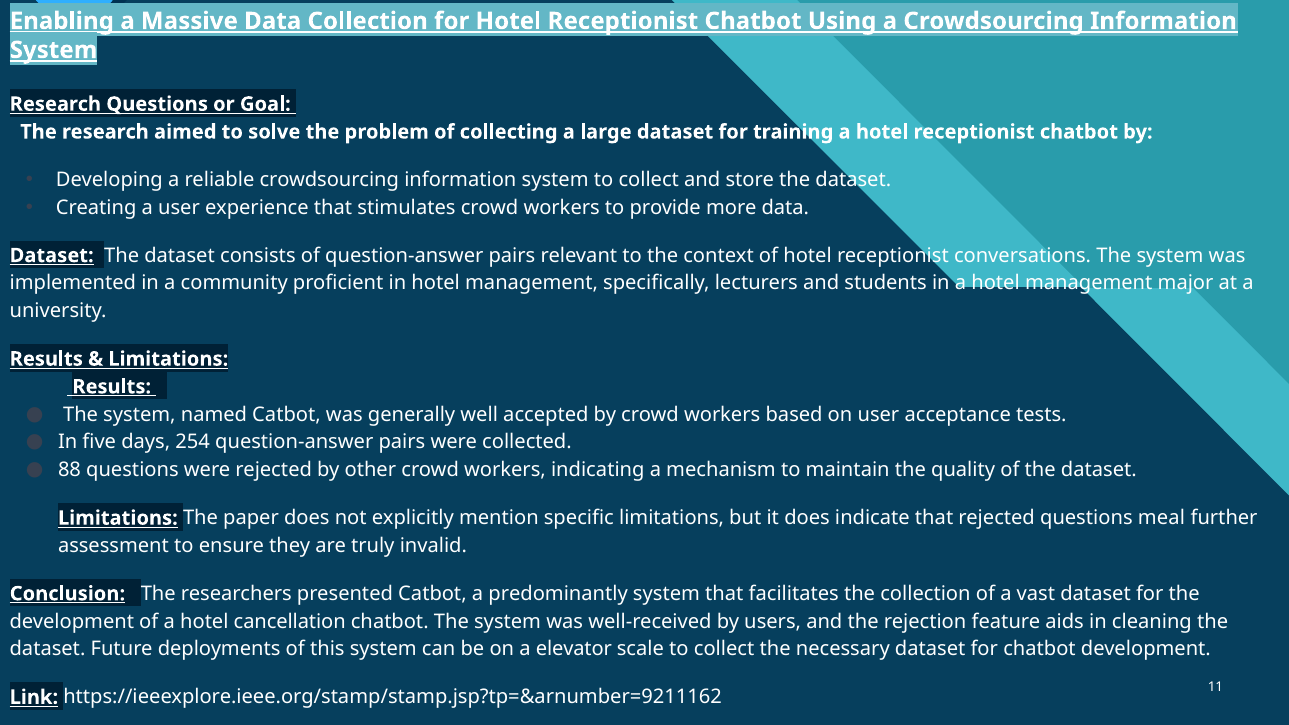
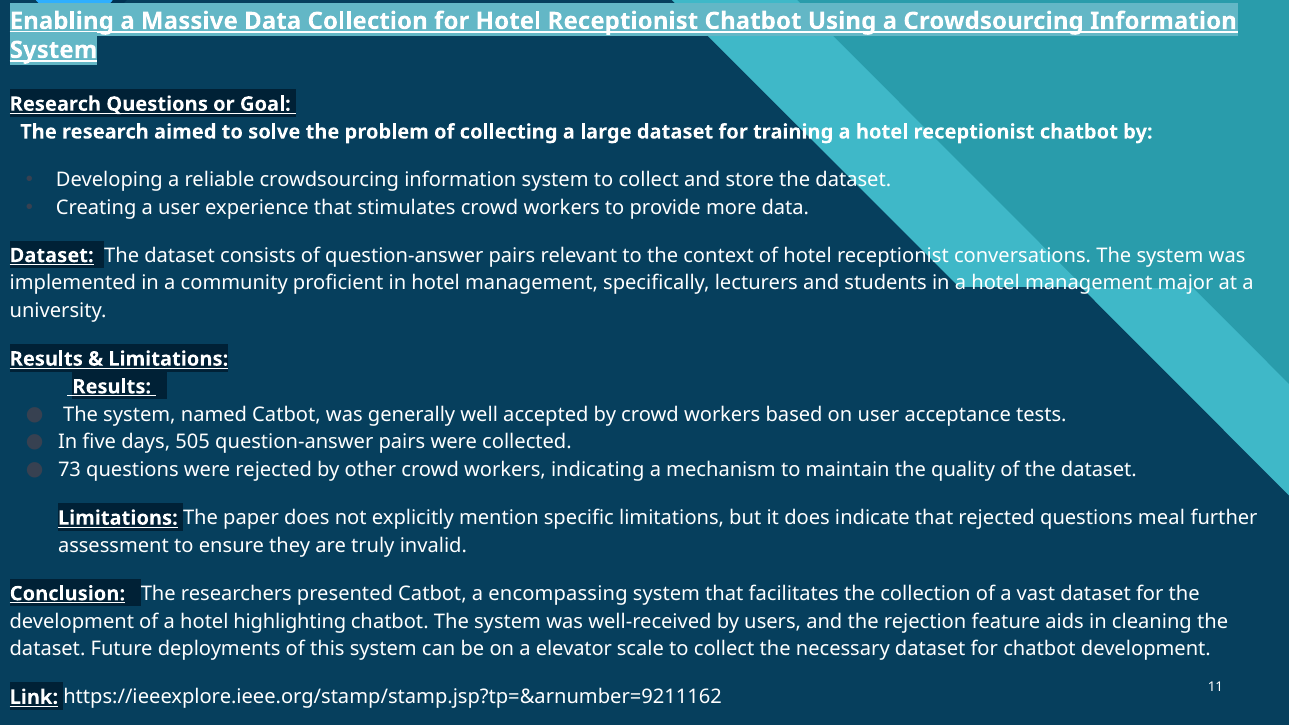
254: 254 -> 505
88: 88 -> 73
predominantly: predominantly -> encompassing
cancellation: cancellation -> highlighting
